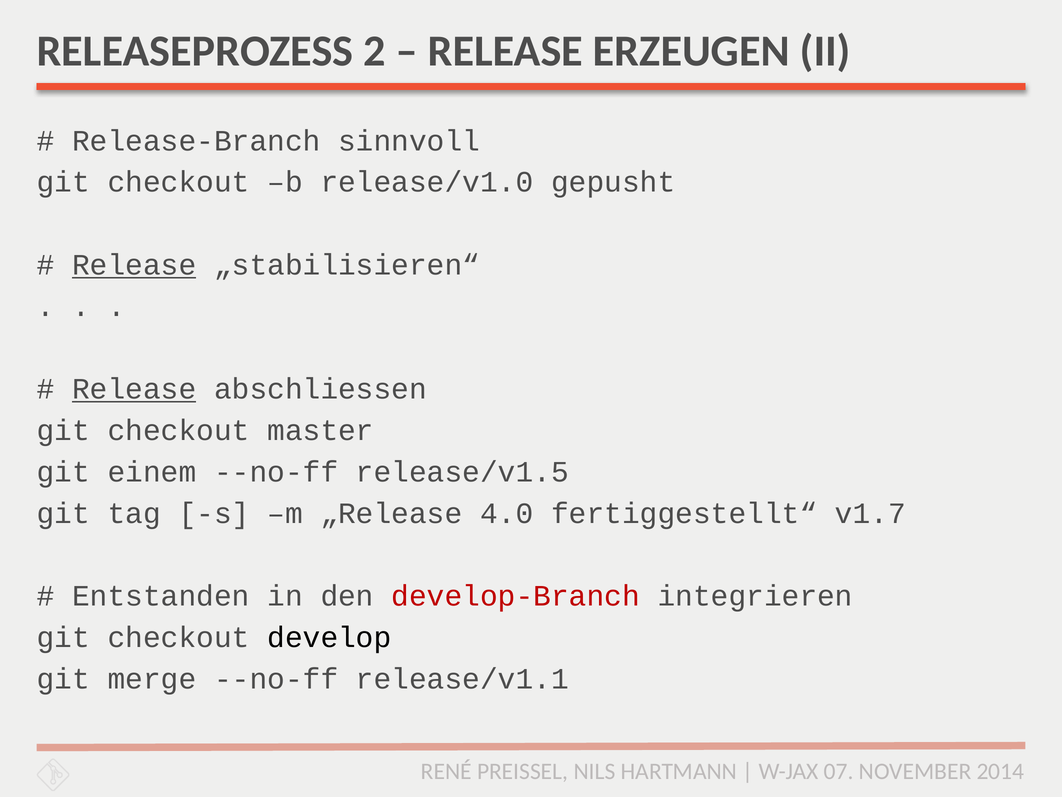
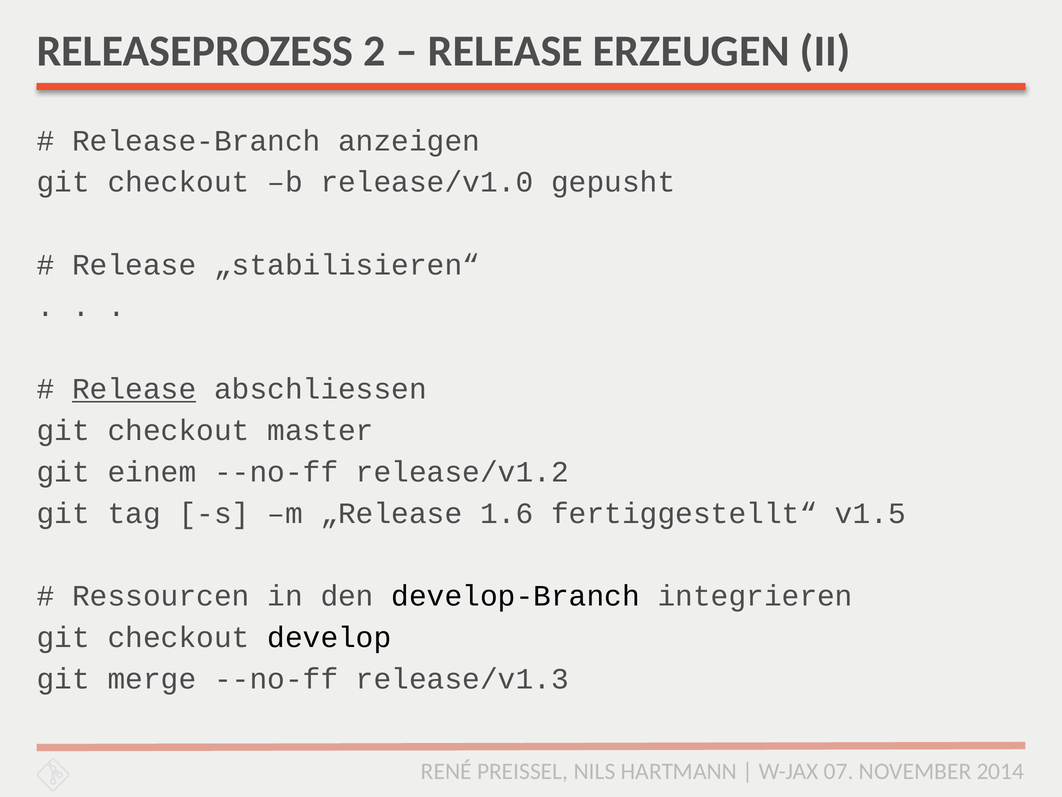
sinnvoll: sinnvoll -> anzeigen
Release at (134, 265) underline: present -> none
release/v1.5: release/v1.5 -> release/v1.2
4.0: 4.0 -> 1.6
v1.7: v1.7 -> v1.5
Entstanden: Entstanden -> Ressourcen
develop-Branch colour: red -> black
release/v1.1: release/v1.1 -> release/v1.3
